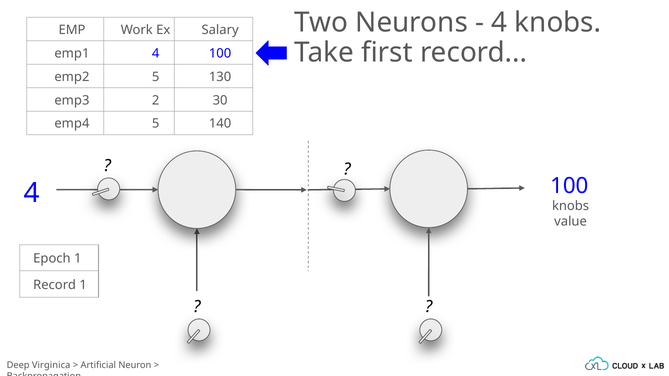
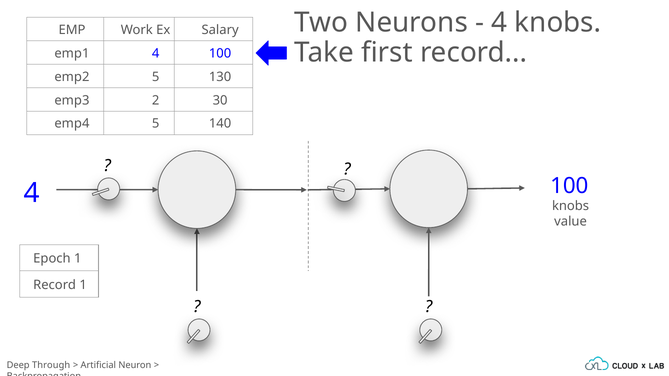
Virginica: Virginica -> Through
